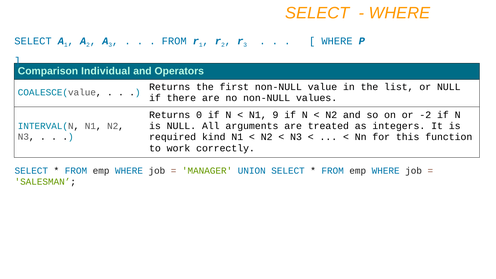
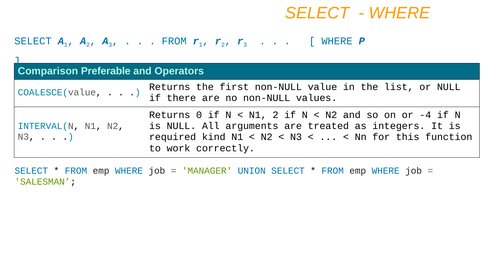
Individual: Individual -> Preferable
N1 9: 9 -> 2
-2: -2 -> -4
